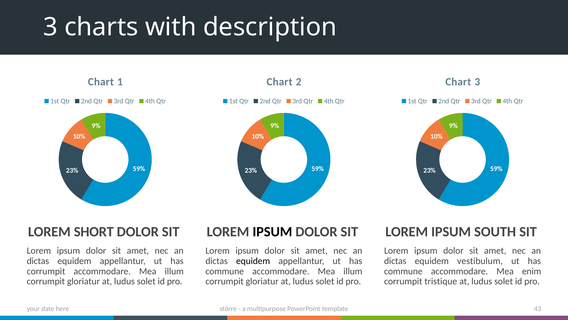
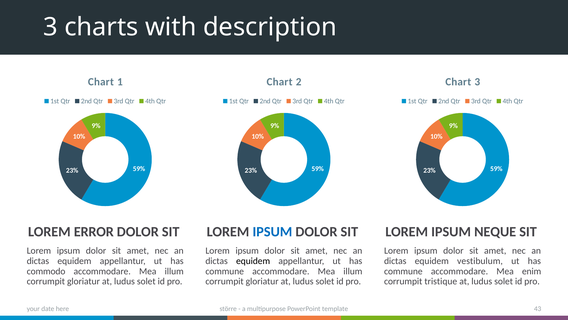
SHORT: SHORT -> ERROR
IPSUM at (272, 231) colour: black -> blue
SOUTH: SOUTH -> NEQUE
corrumpit at (46, 271): corrumpit -> commodo
